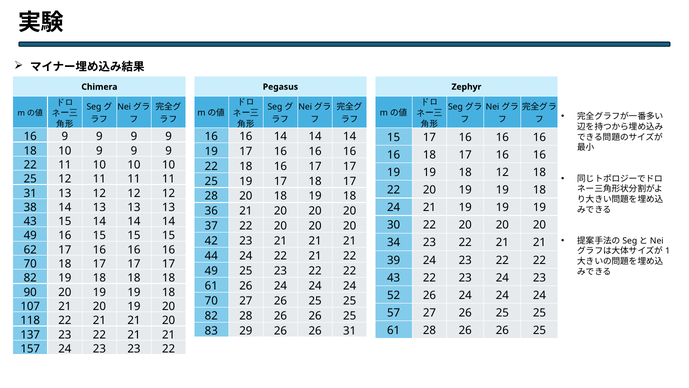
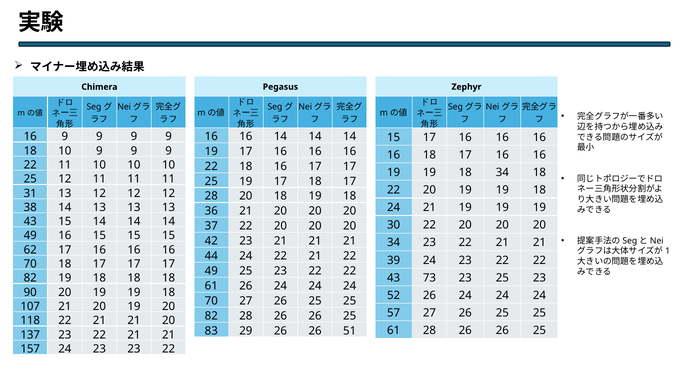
18 12: 12 -> 34
43 22: 22 -> 73
23 24: 24 -> 25
26 31: 31 -> 51
